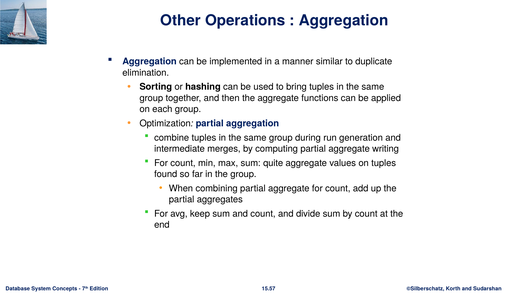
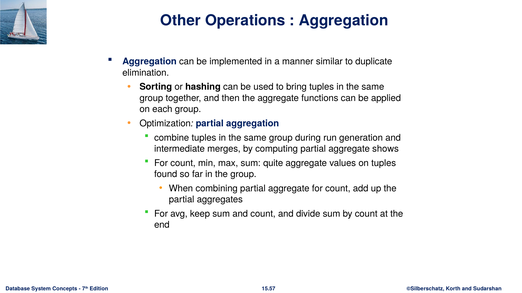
writing: writing -> shows
